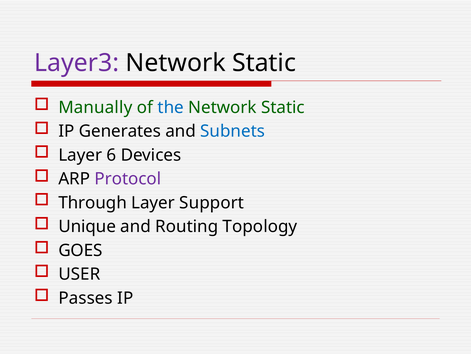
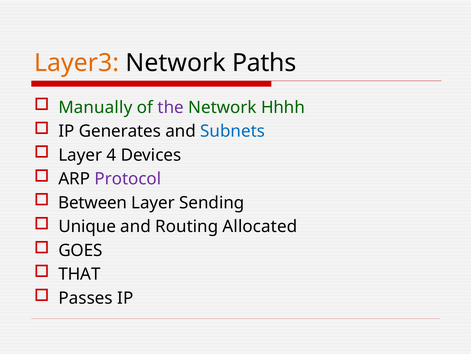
Layer3 colour: purple -> orange
Static at (264, 63): Static -> Paths
the colour: blue -> purple
Static at (283, 107): Static -> Hhhh
6: 6 -> 4
Through: Through -> Between
Support: Support -> Sending
Topology: Topology -> Allocated
USER: USER -> THAT
